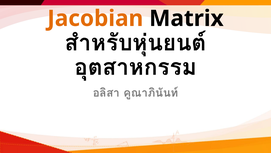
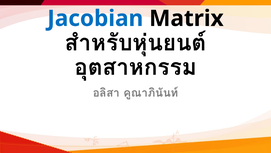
Jacobian colour: orange -> blue
